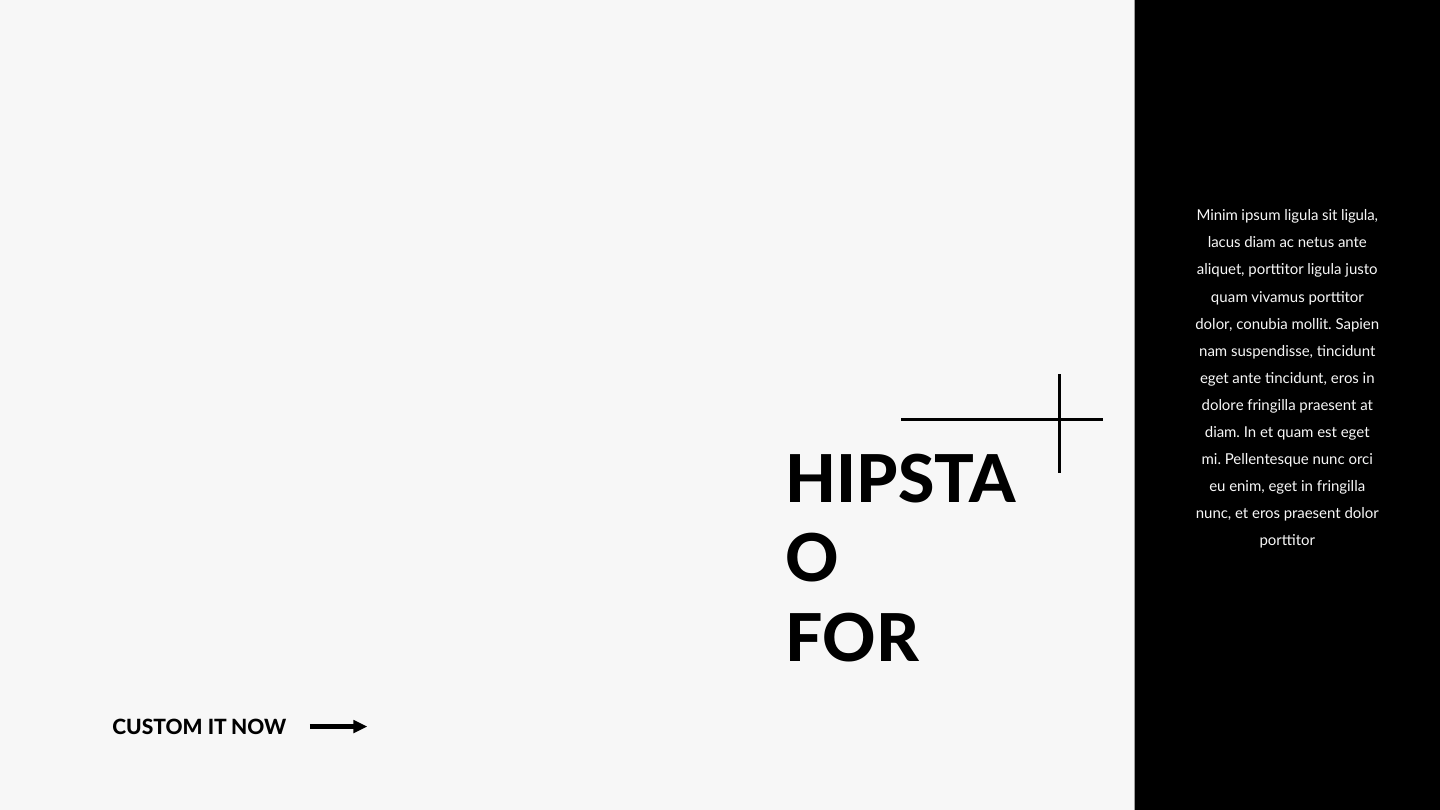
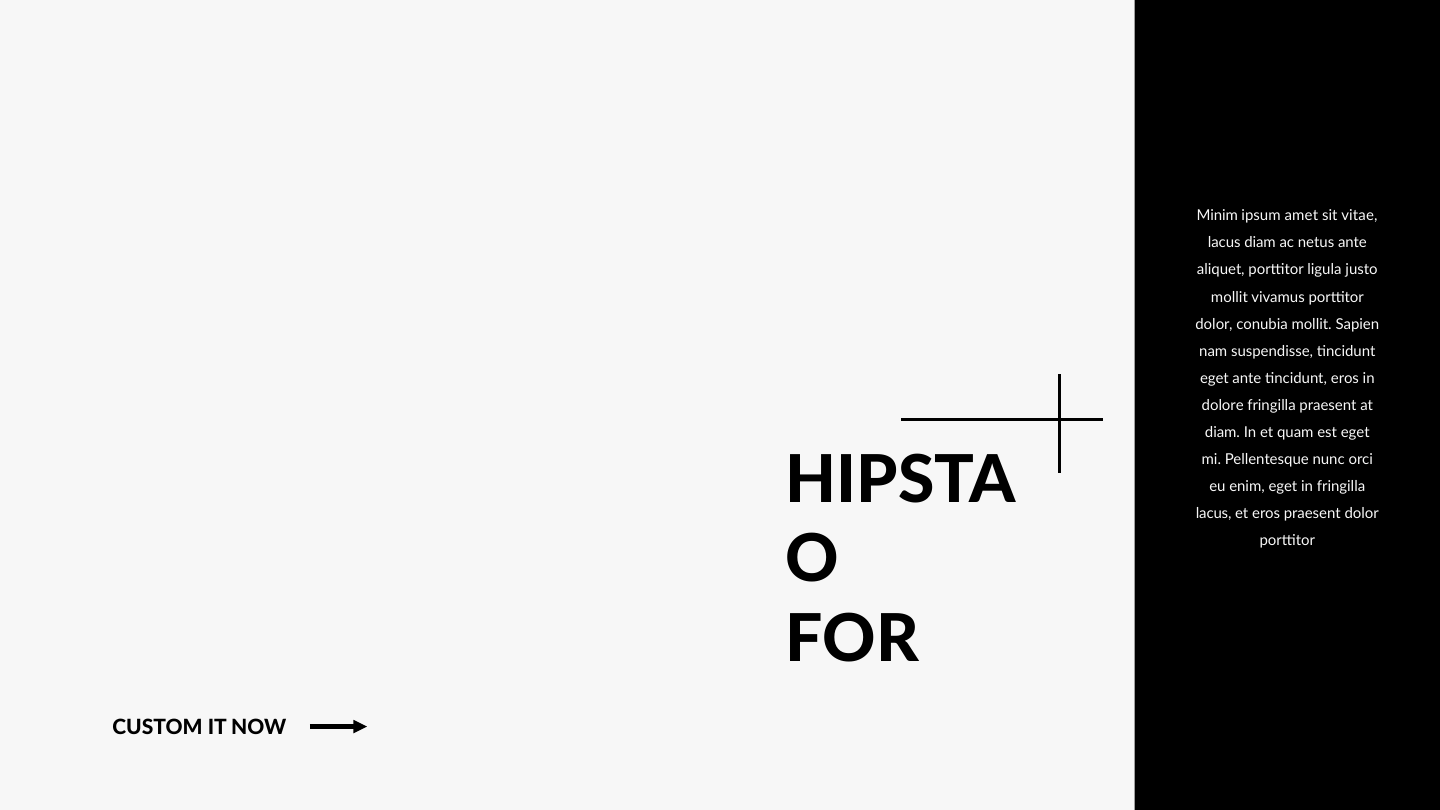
ipsum ligula: ligula -> amet
sit ligula: ligula -> vitae
quam at (1229, 297): quam -> mollit
nunc at (1214, 513): nunc -> lacus
